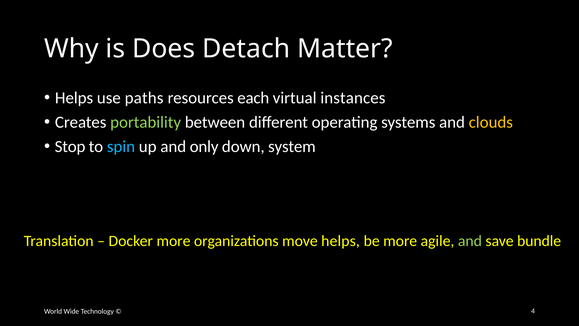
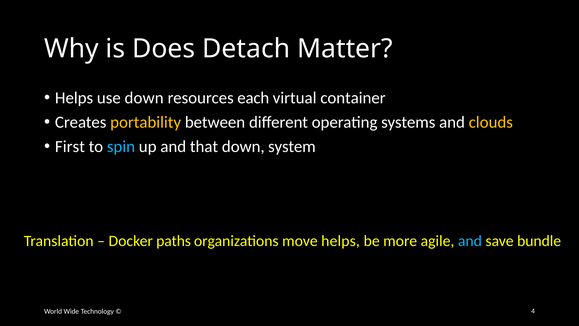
use paths: paths -> down
instances: instances -> container
portability colour: light green -> yellow
Stop: Stop -> First
only: only -> that
Docker more: more -> paths
and at (470, 241) colour: light green -> light blue
